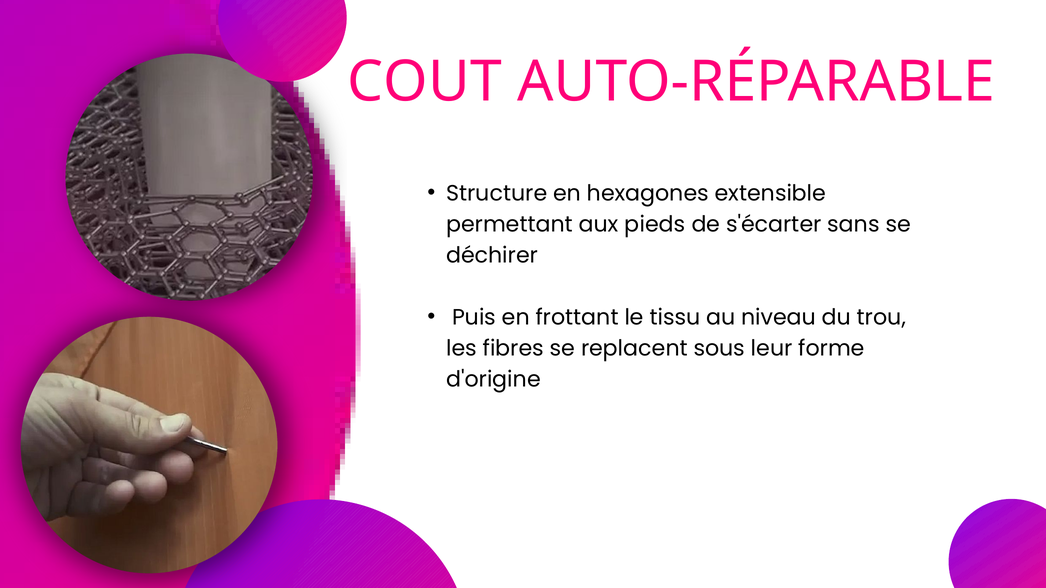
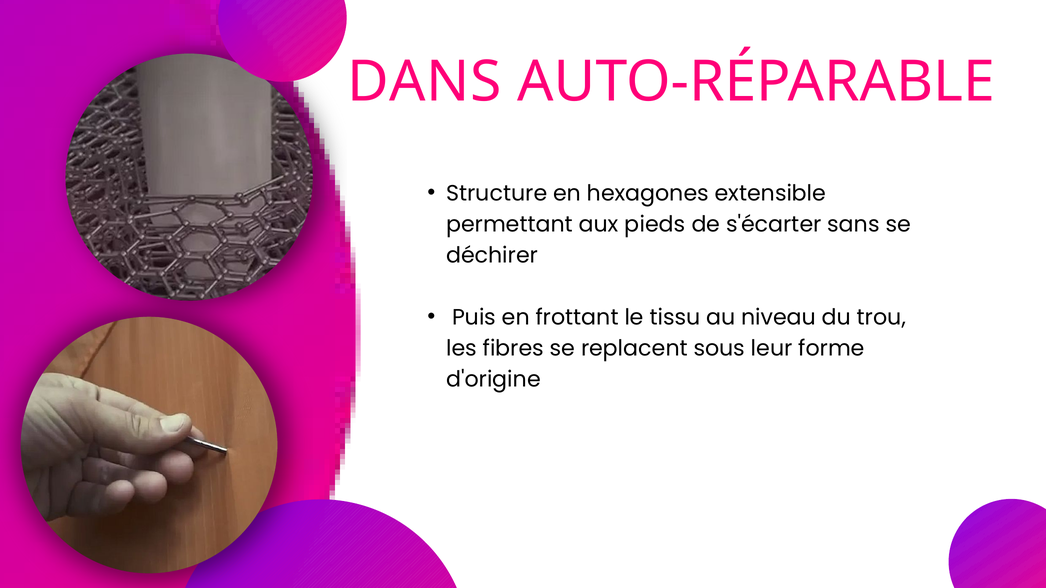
COUT: COUT -> DANS
